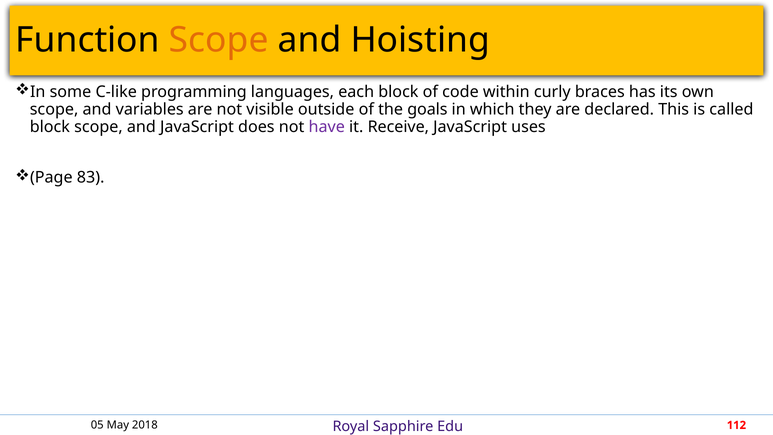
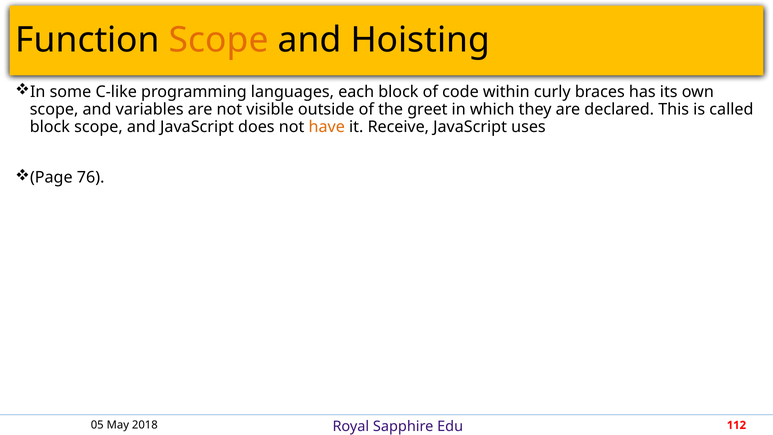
goals: goals -> greet
have colour: purple -> orange
83: 83 -> 76
